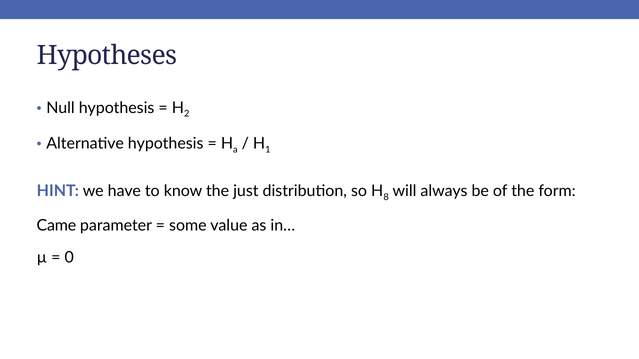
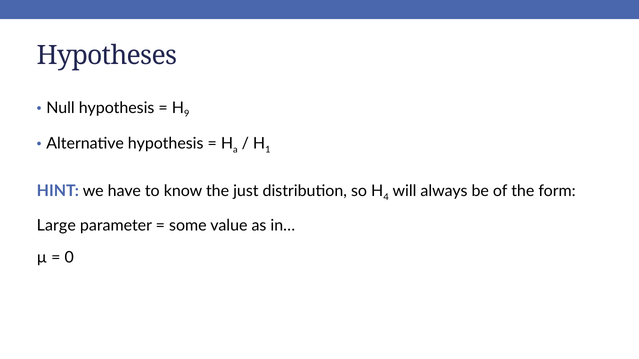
2: 2 -> 9
8: 8 -> 4
Came: Came -> Large
